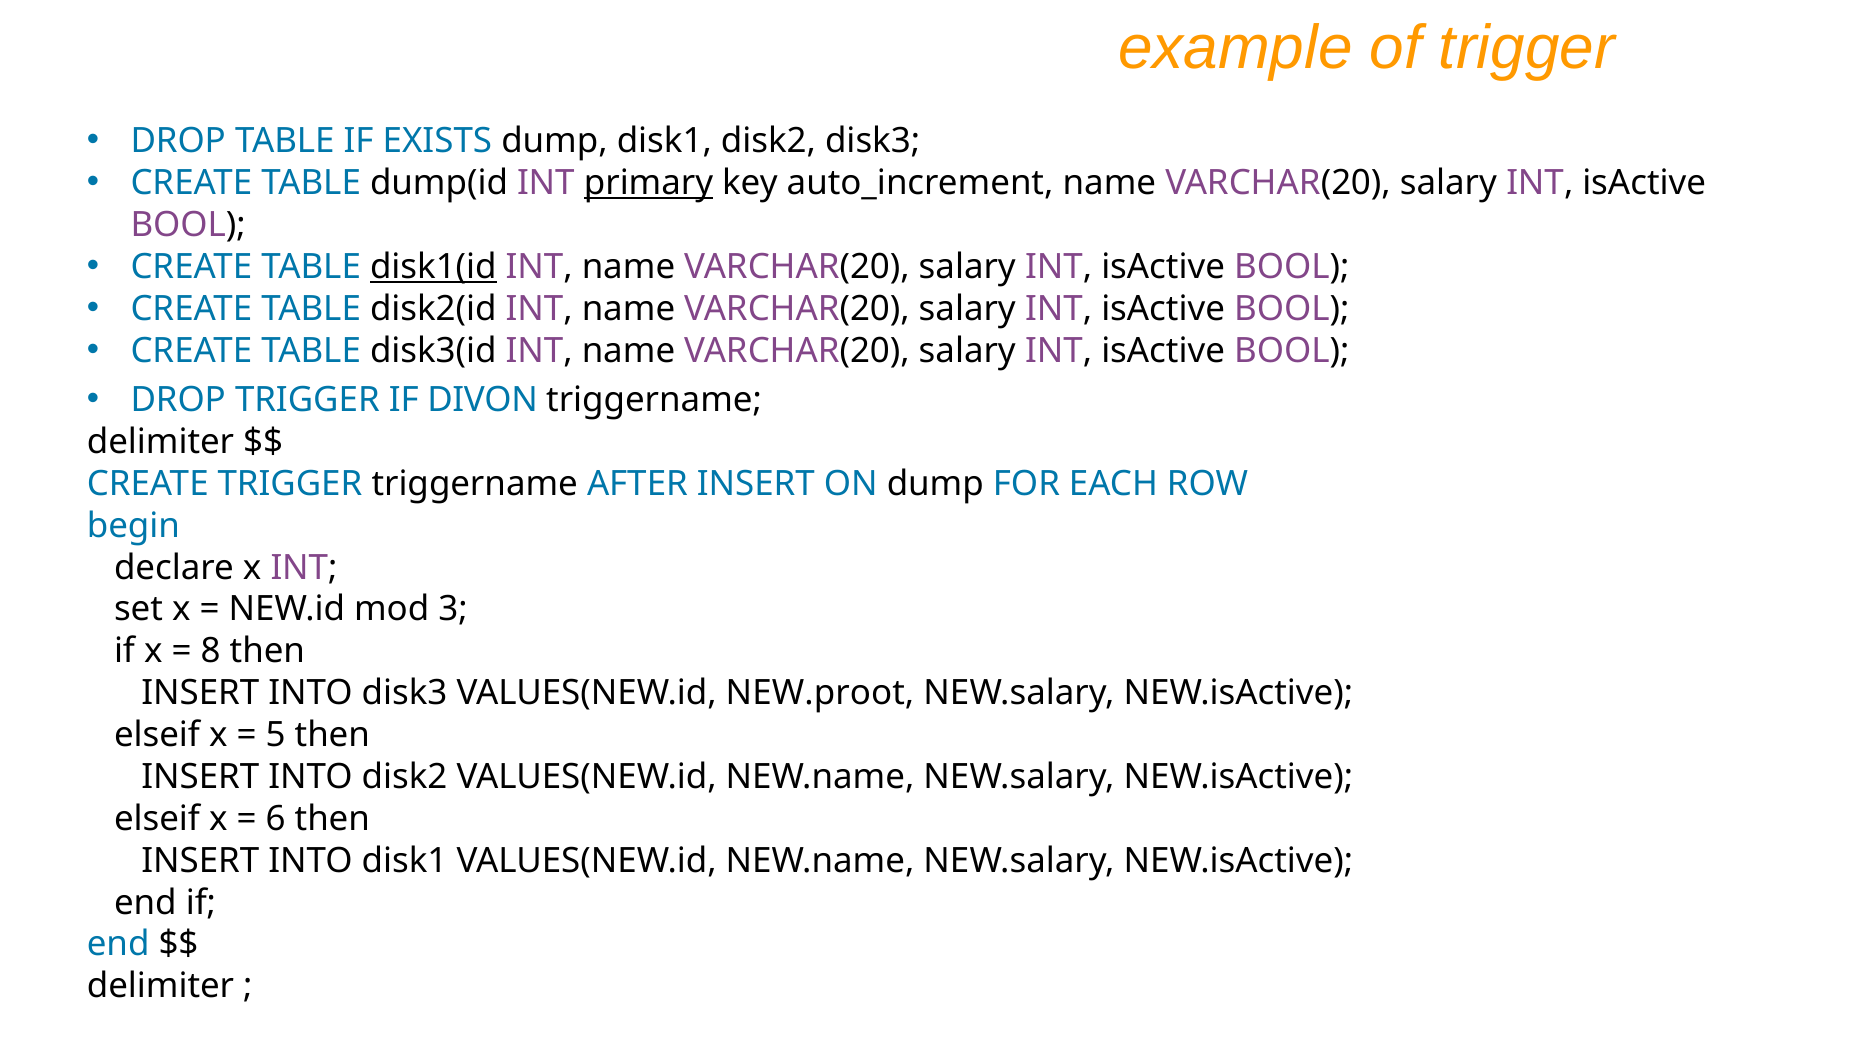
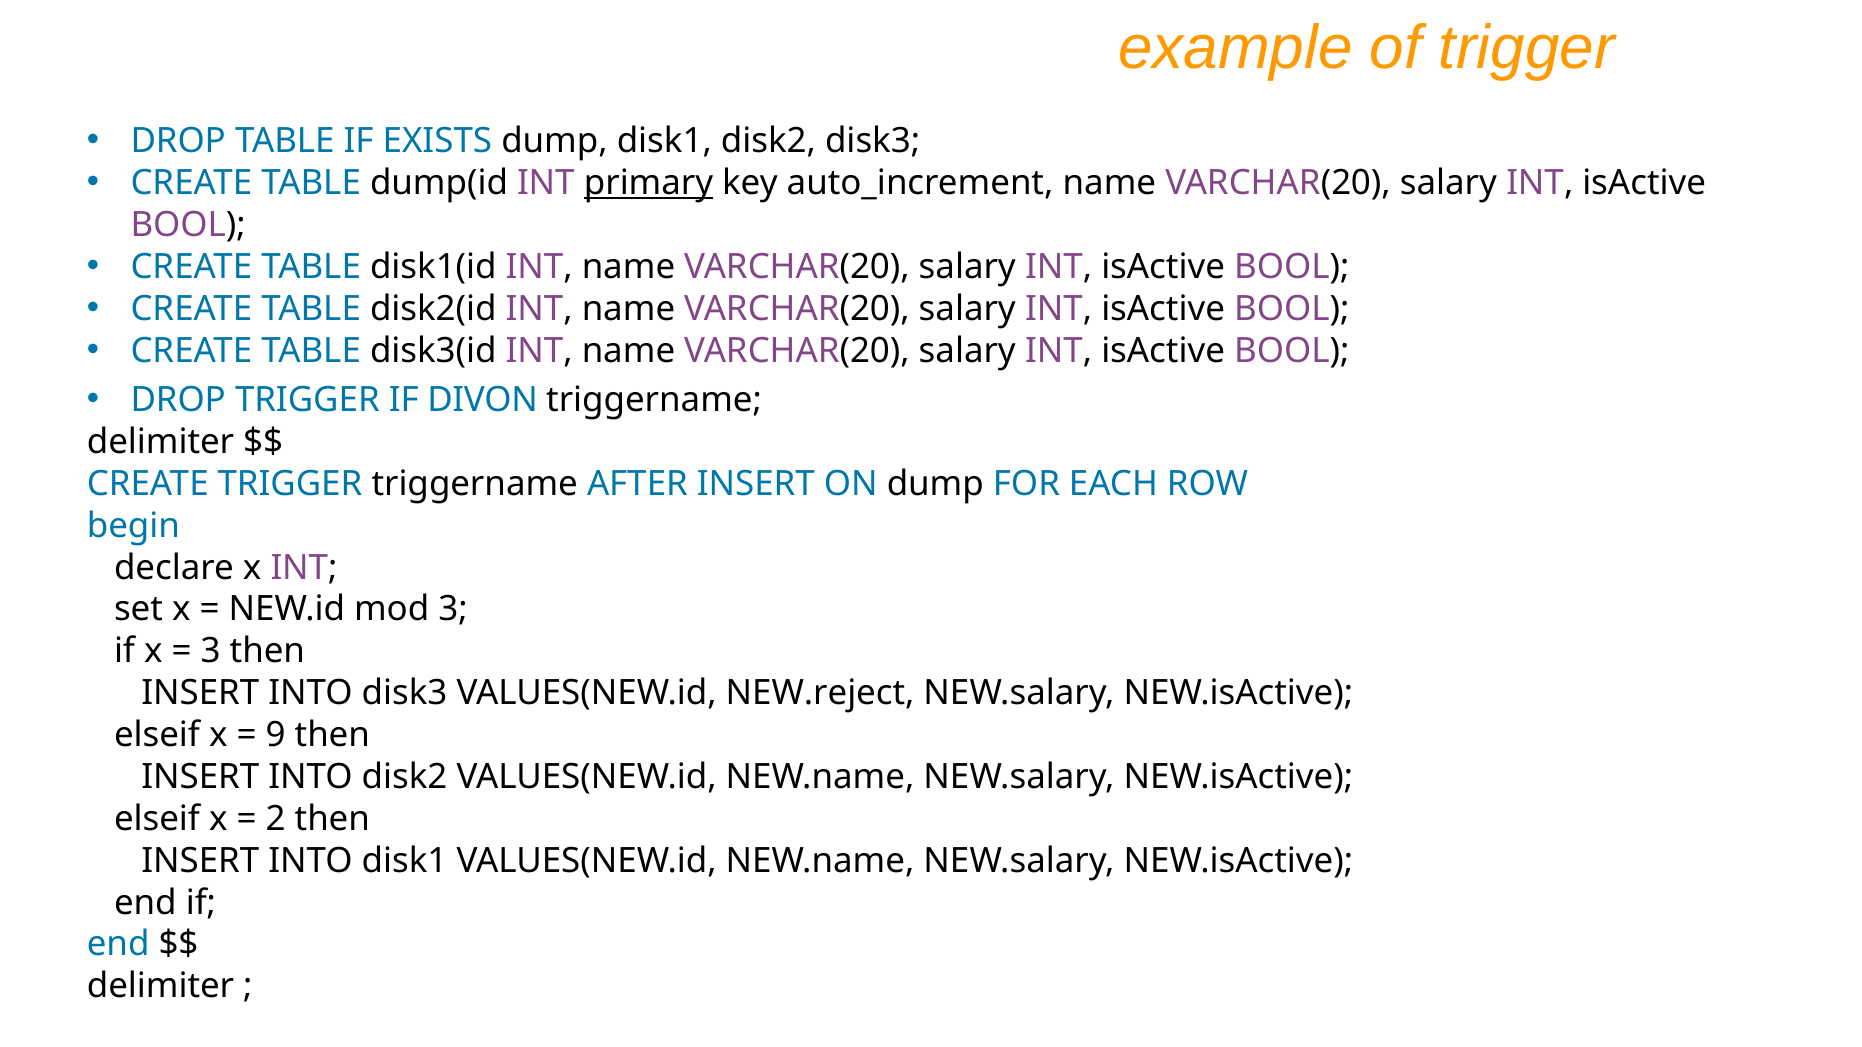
disk1(id underline: present -> none
8 at (211, 651): 8 -> 3
NEW.proot: NEW.proot -> NEW.reject
5: 5 -> 9
6: 6 -> 2
